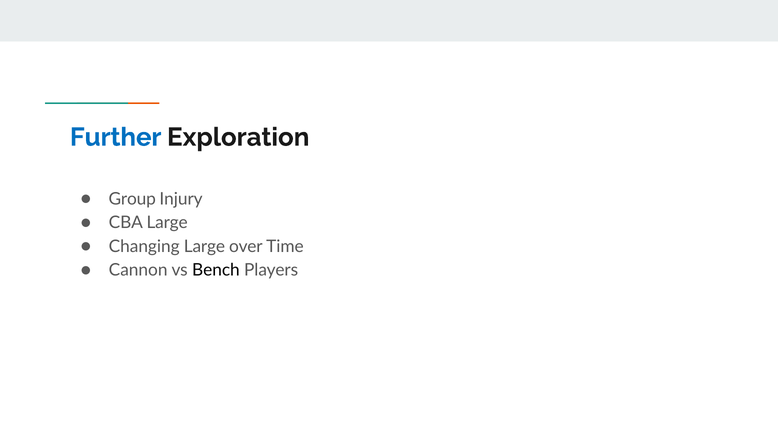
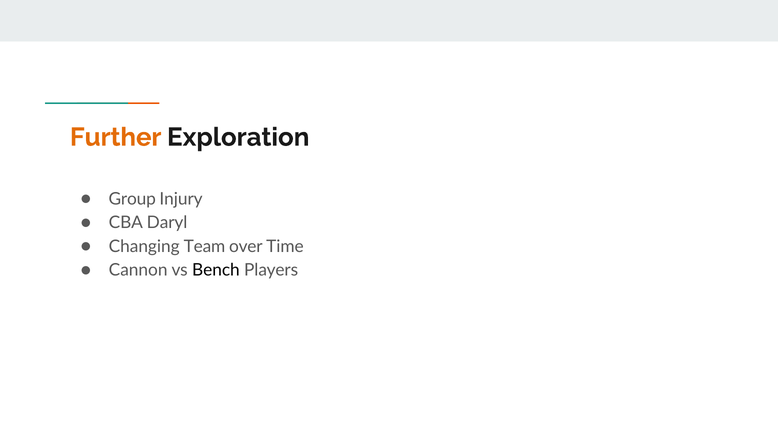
Further colour: blue -> orange
CBA Large: Large -> Daryl
Changing Large: Large -> Team
